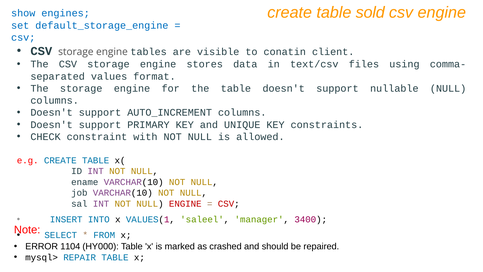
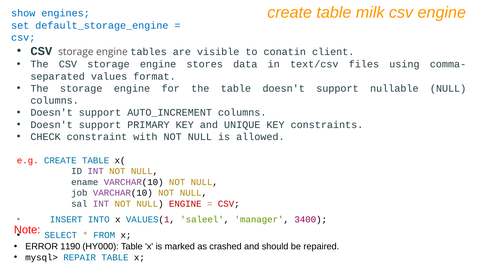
sold: sold -> milk
1104: 1104 -> 1190
